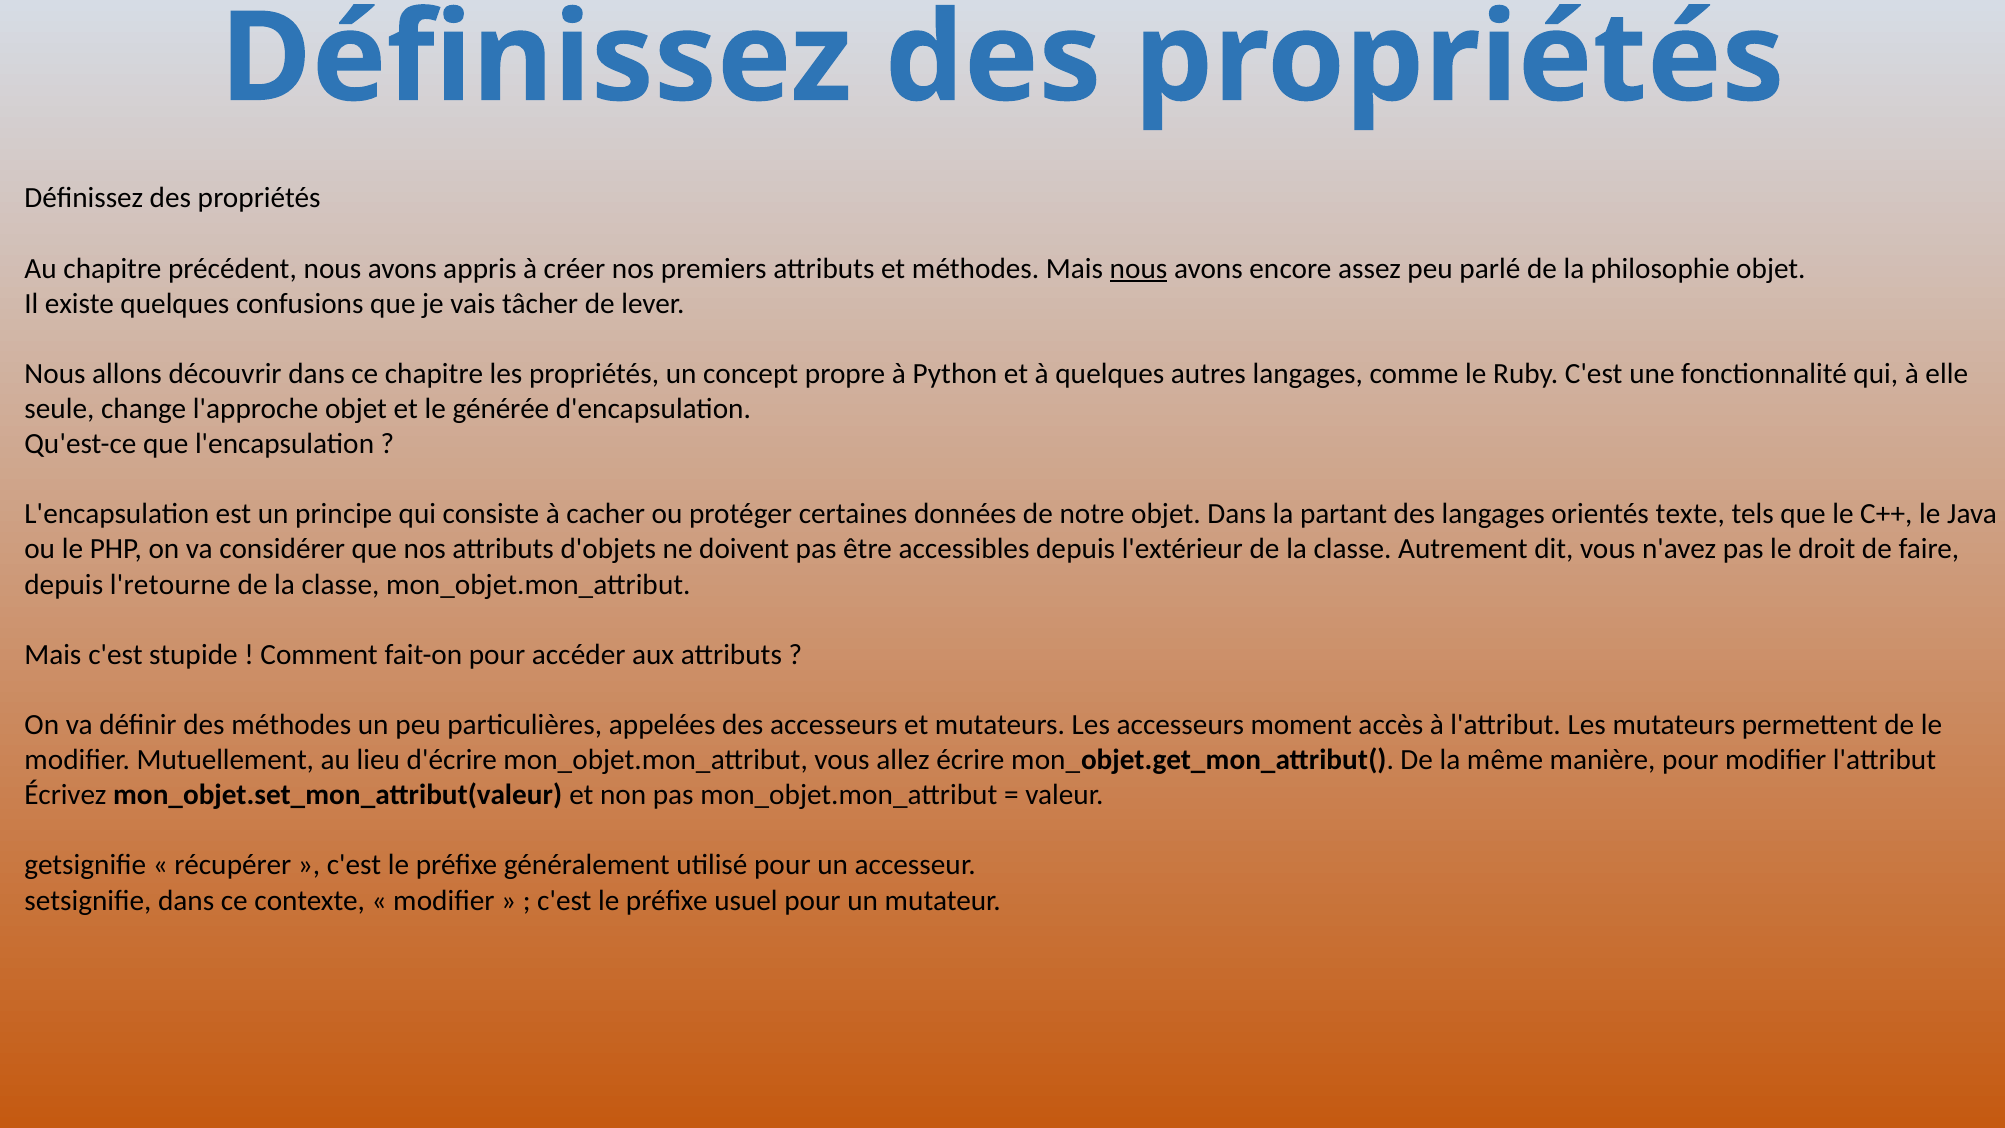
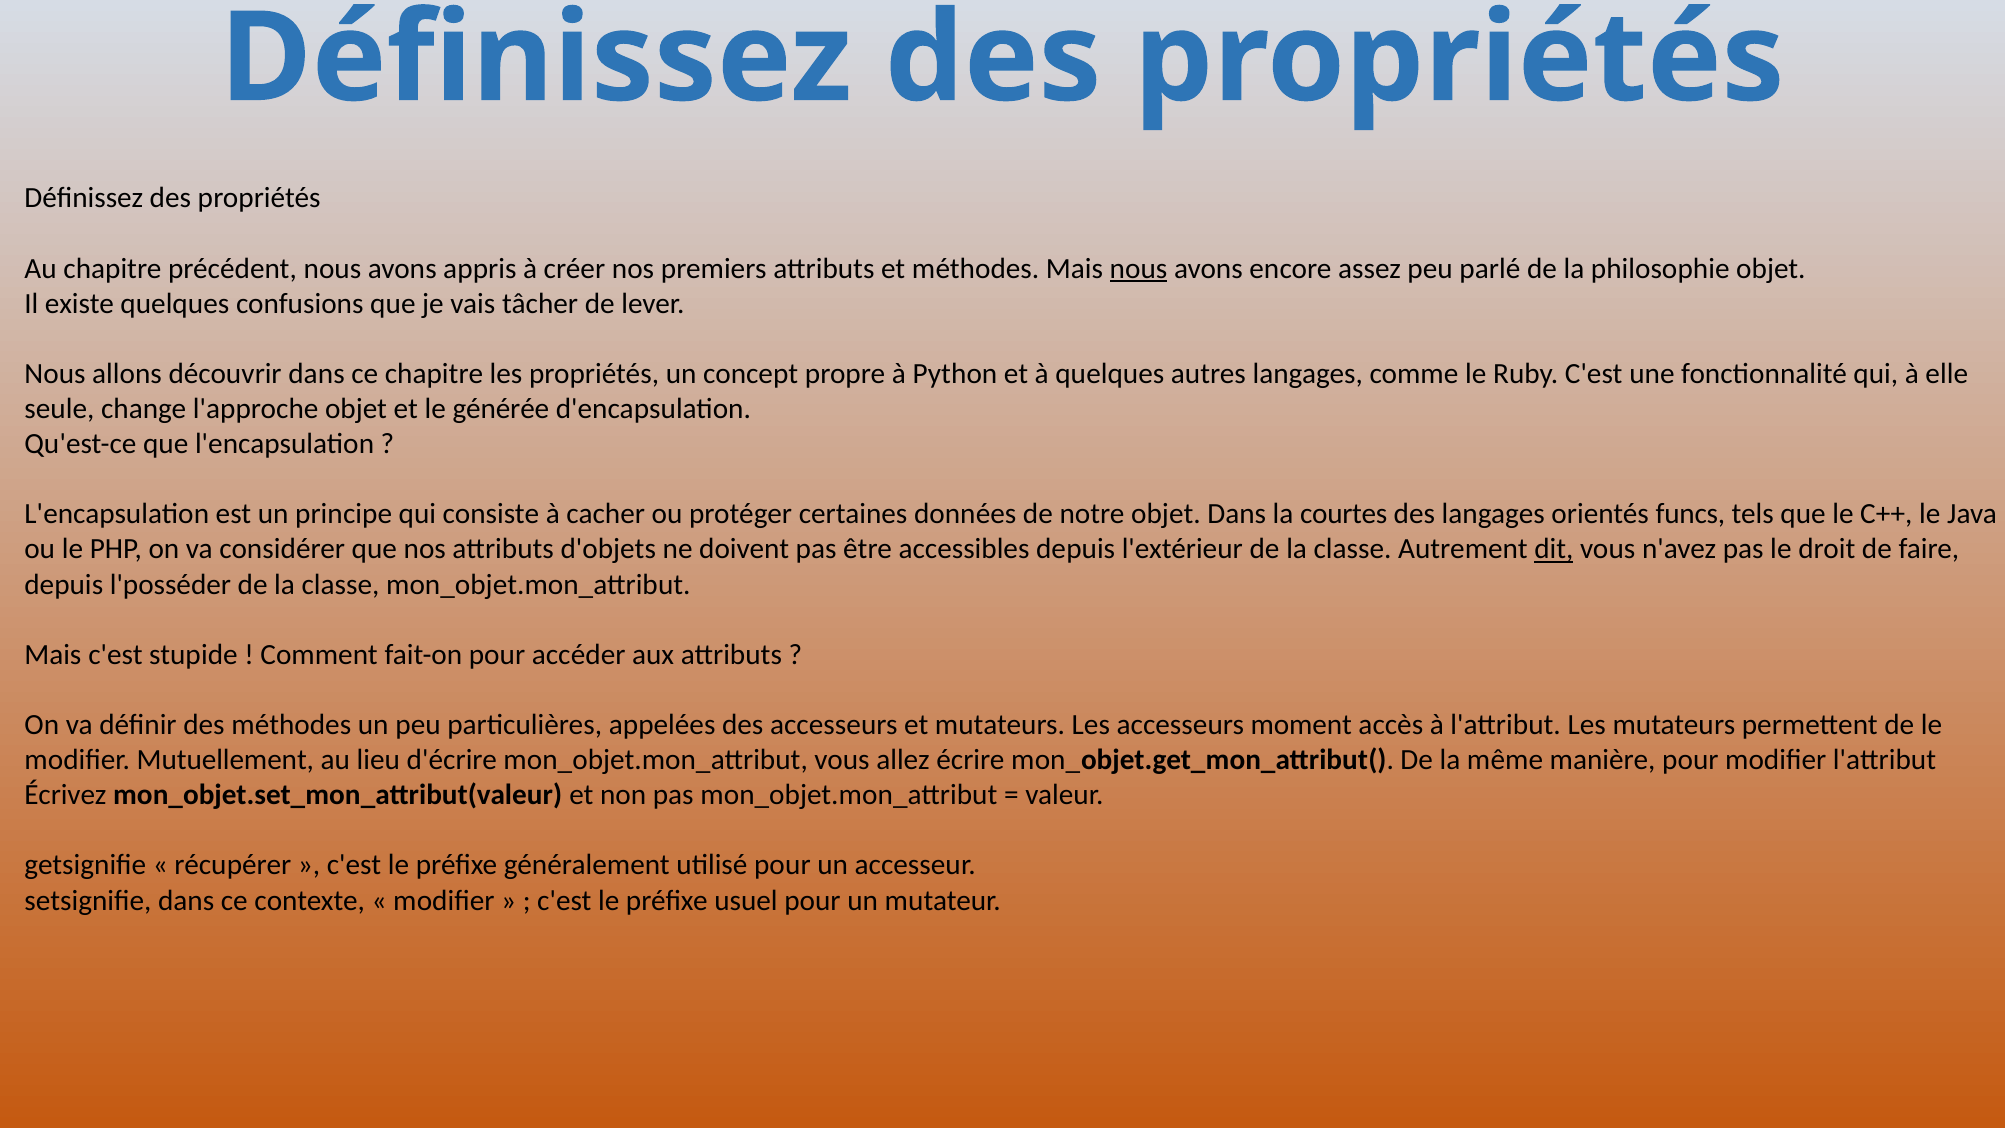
partant: partant -> courtes
texte: texte -> funcs
dit underline: none -> present
l'retourne: l'retourne -> l'posséder
